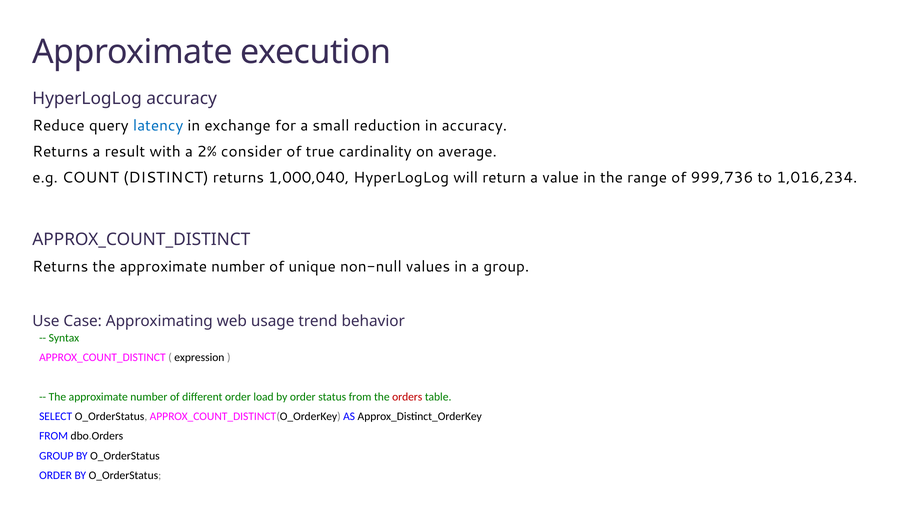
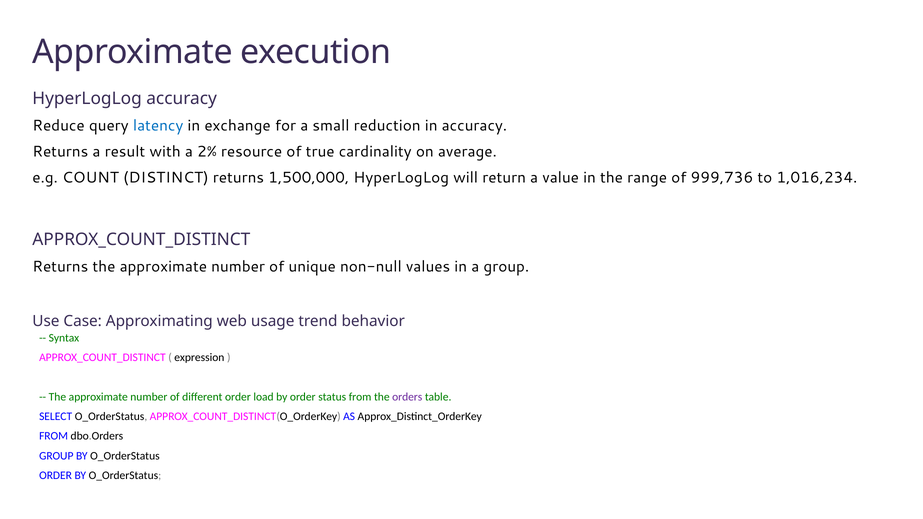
consider: consider -> resource
1,000,040: 1,000,040 -> 1,500,000
orders colour: red -> purple
